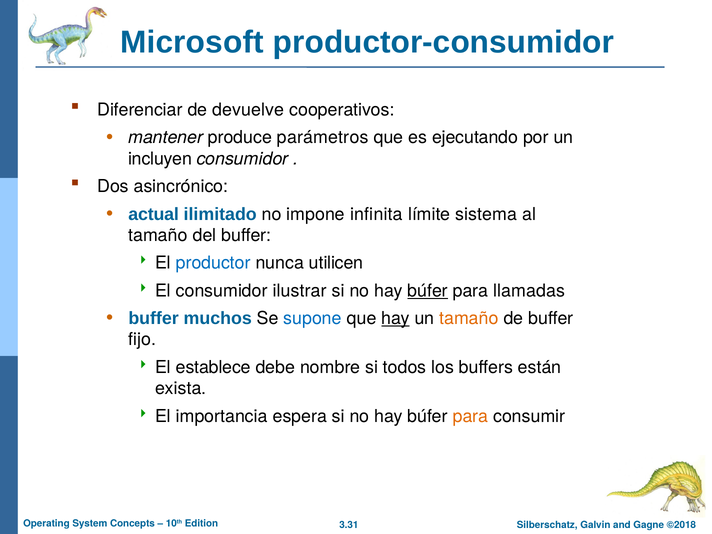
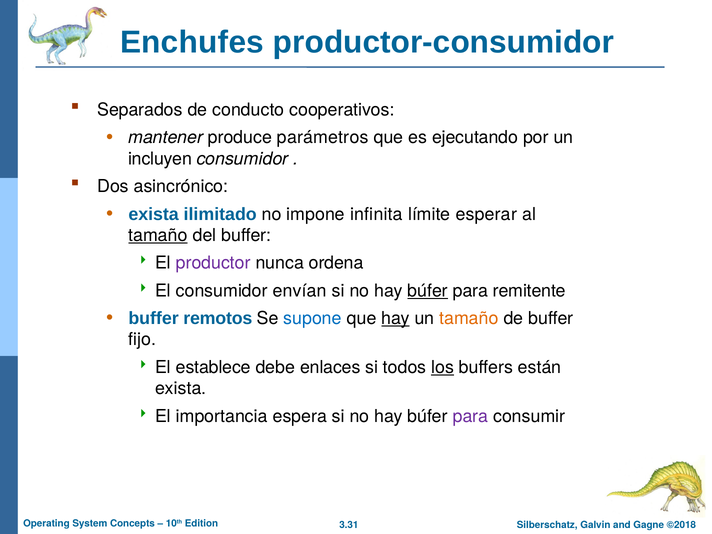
Microsoft: Microsoft -> Enchufes
Diferenciar: Diferenciar -> Separados
devuelve: devuelve -> conducto
actual at (154, 214): actual -> exista
sistema: sistema -> esperar
tamaño at (158, 236) underline: none -> present
productor colour: blue -> purple
utilicen: utilicen -> ordena
ilustrar: ilustrar -> envían
llamadas: llamadas -> remitente
muchos: muchos -> remotos
nombre: nombre -> enlaces
los underline: none -> present
para at (471, 416) colour: orange -> purple
